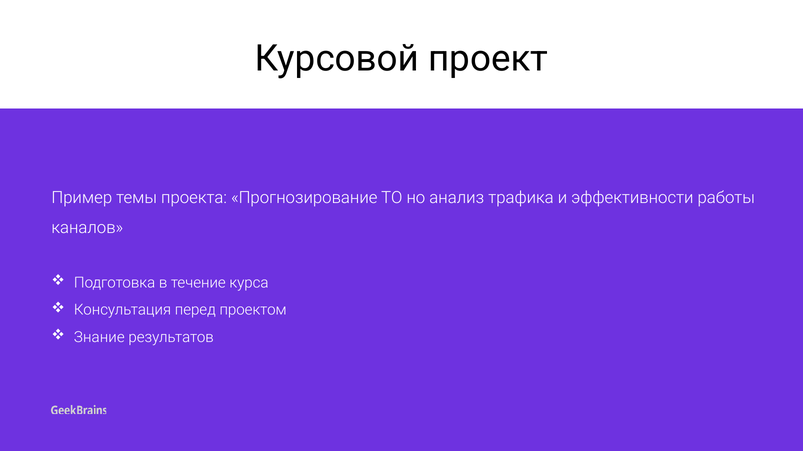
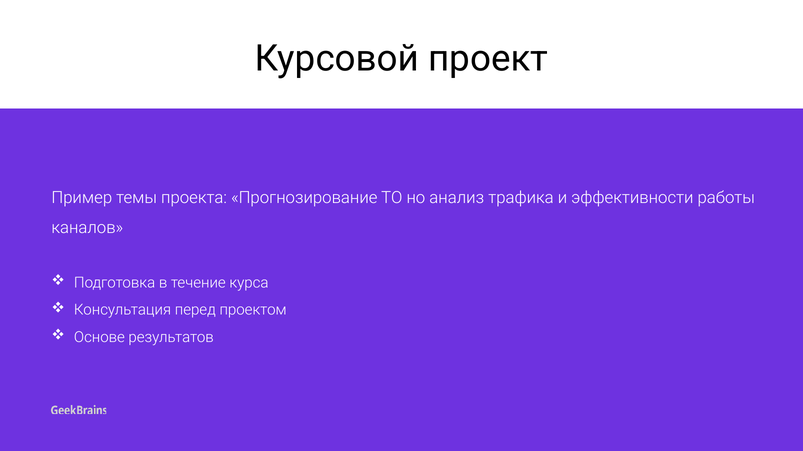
Знание: Знание -> Основе
